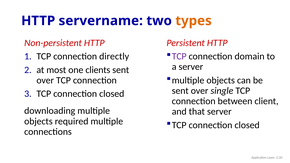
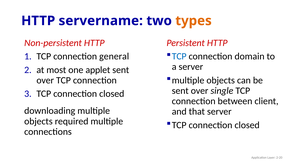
TCP at (179, 56) colour: purple -> blue
directly: directly -> general
clients: clients -> applet
